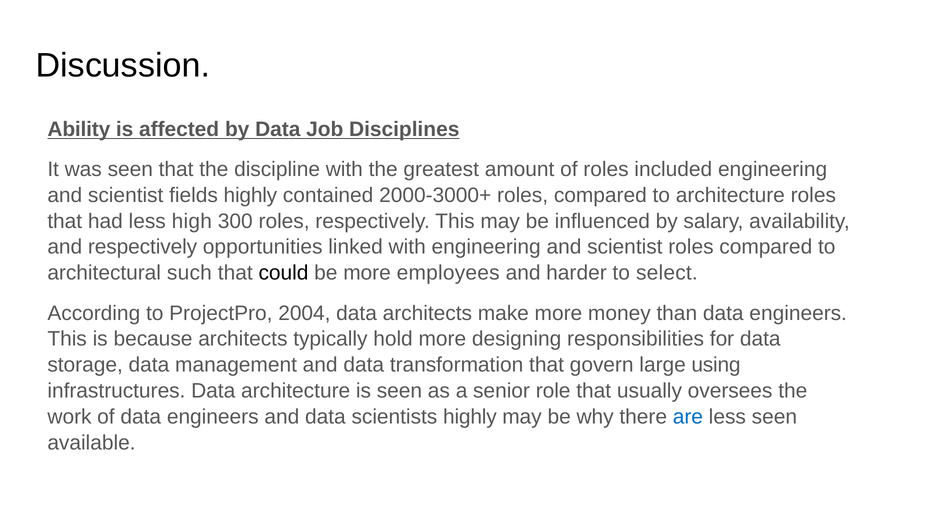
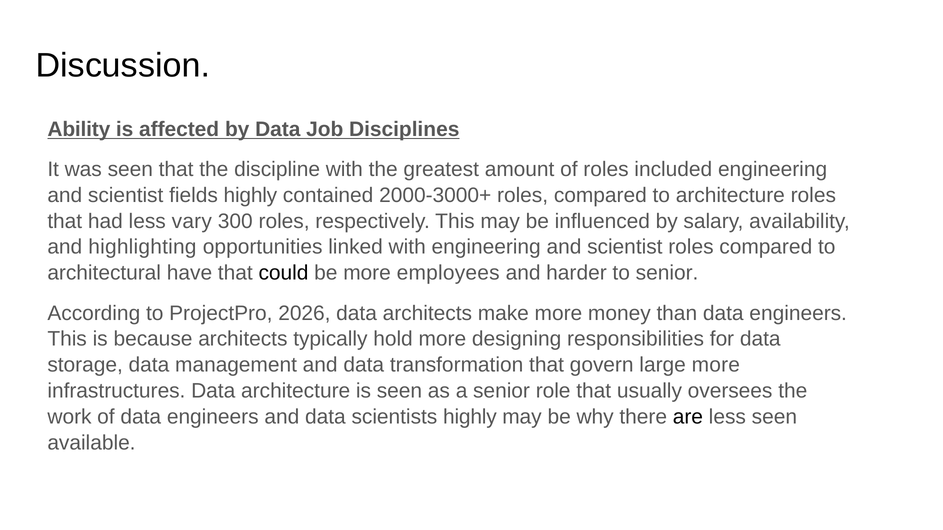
high: high -> vary
and respectively: respectively -> highlighting
such: such -> have
to select: select -> senior
2004: 2004 -> 2026
large using: using -> more
are colour: blue -> black
